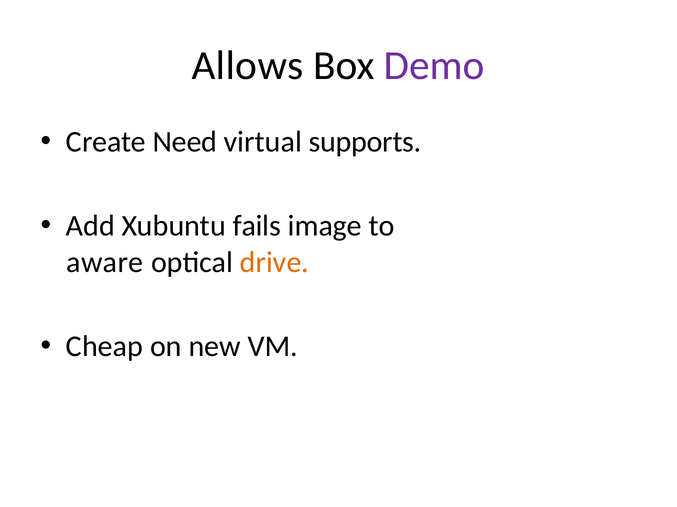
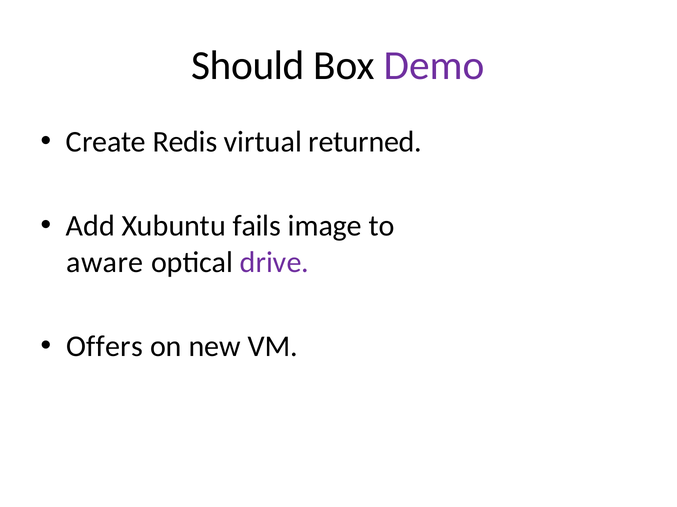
Allows: Allows -> Should
Need: Need -> Redis
supports: supports -> returned
drive colour: orange -> purple
Cheap: Cheap -> Offers
